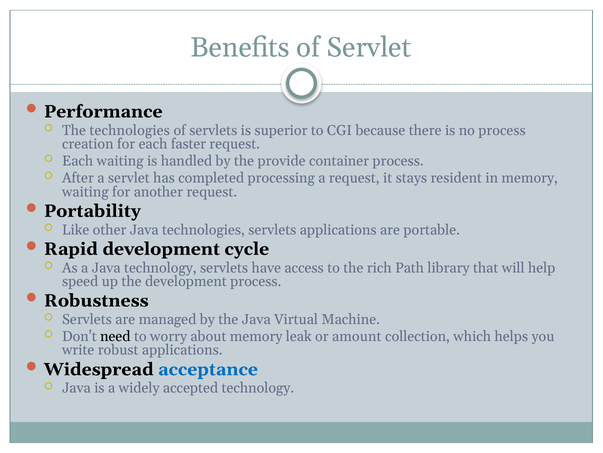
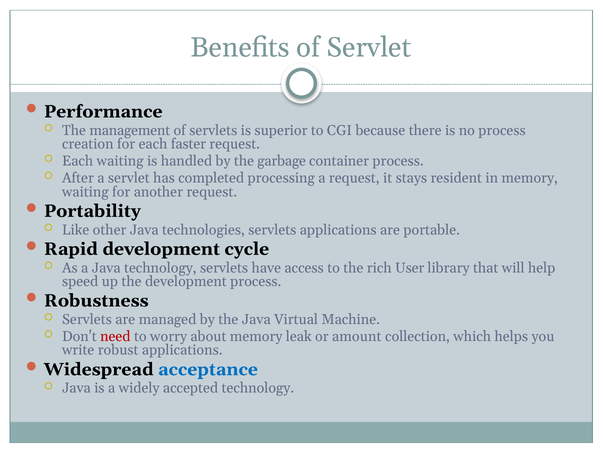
The technologies: technologies -> management
provide: provide -> garbage
Path: Path -> User
need colour: black -> red
